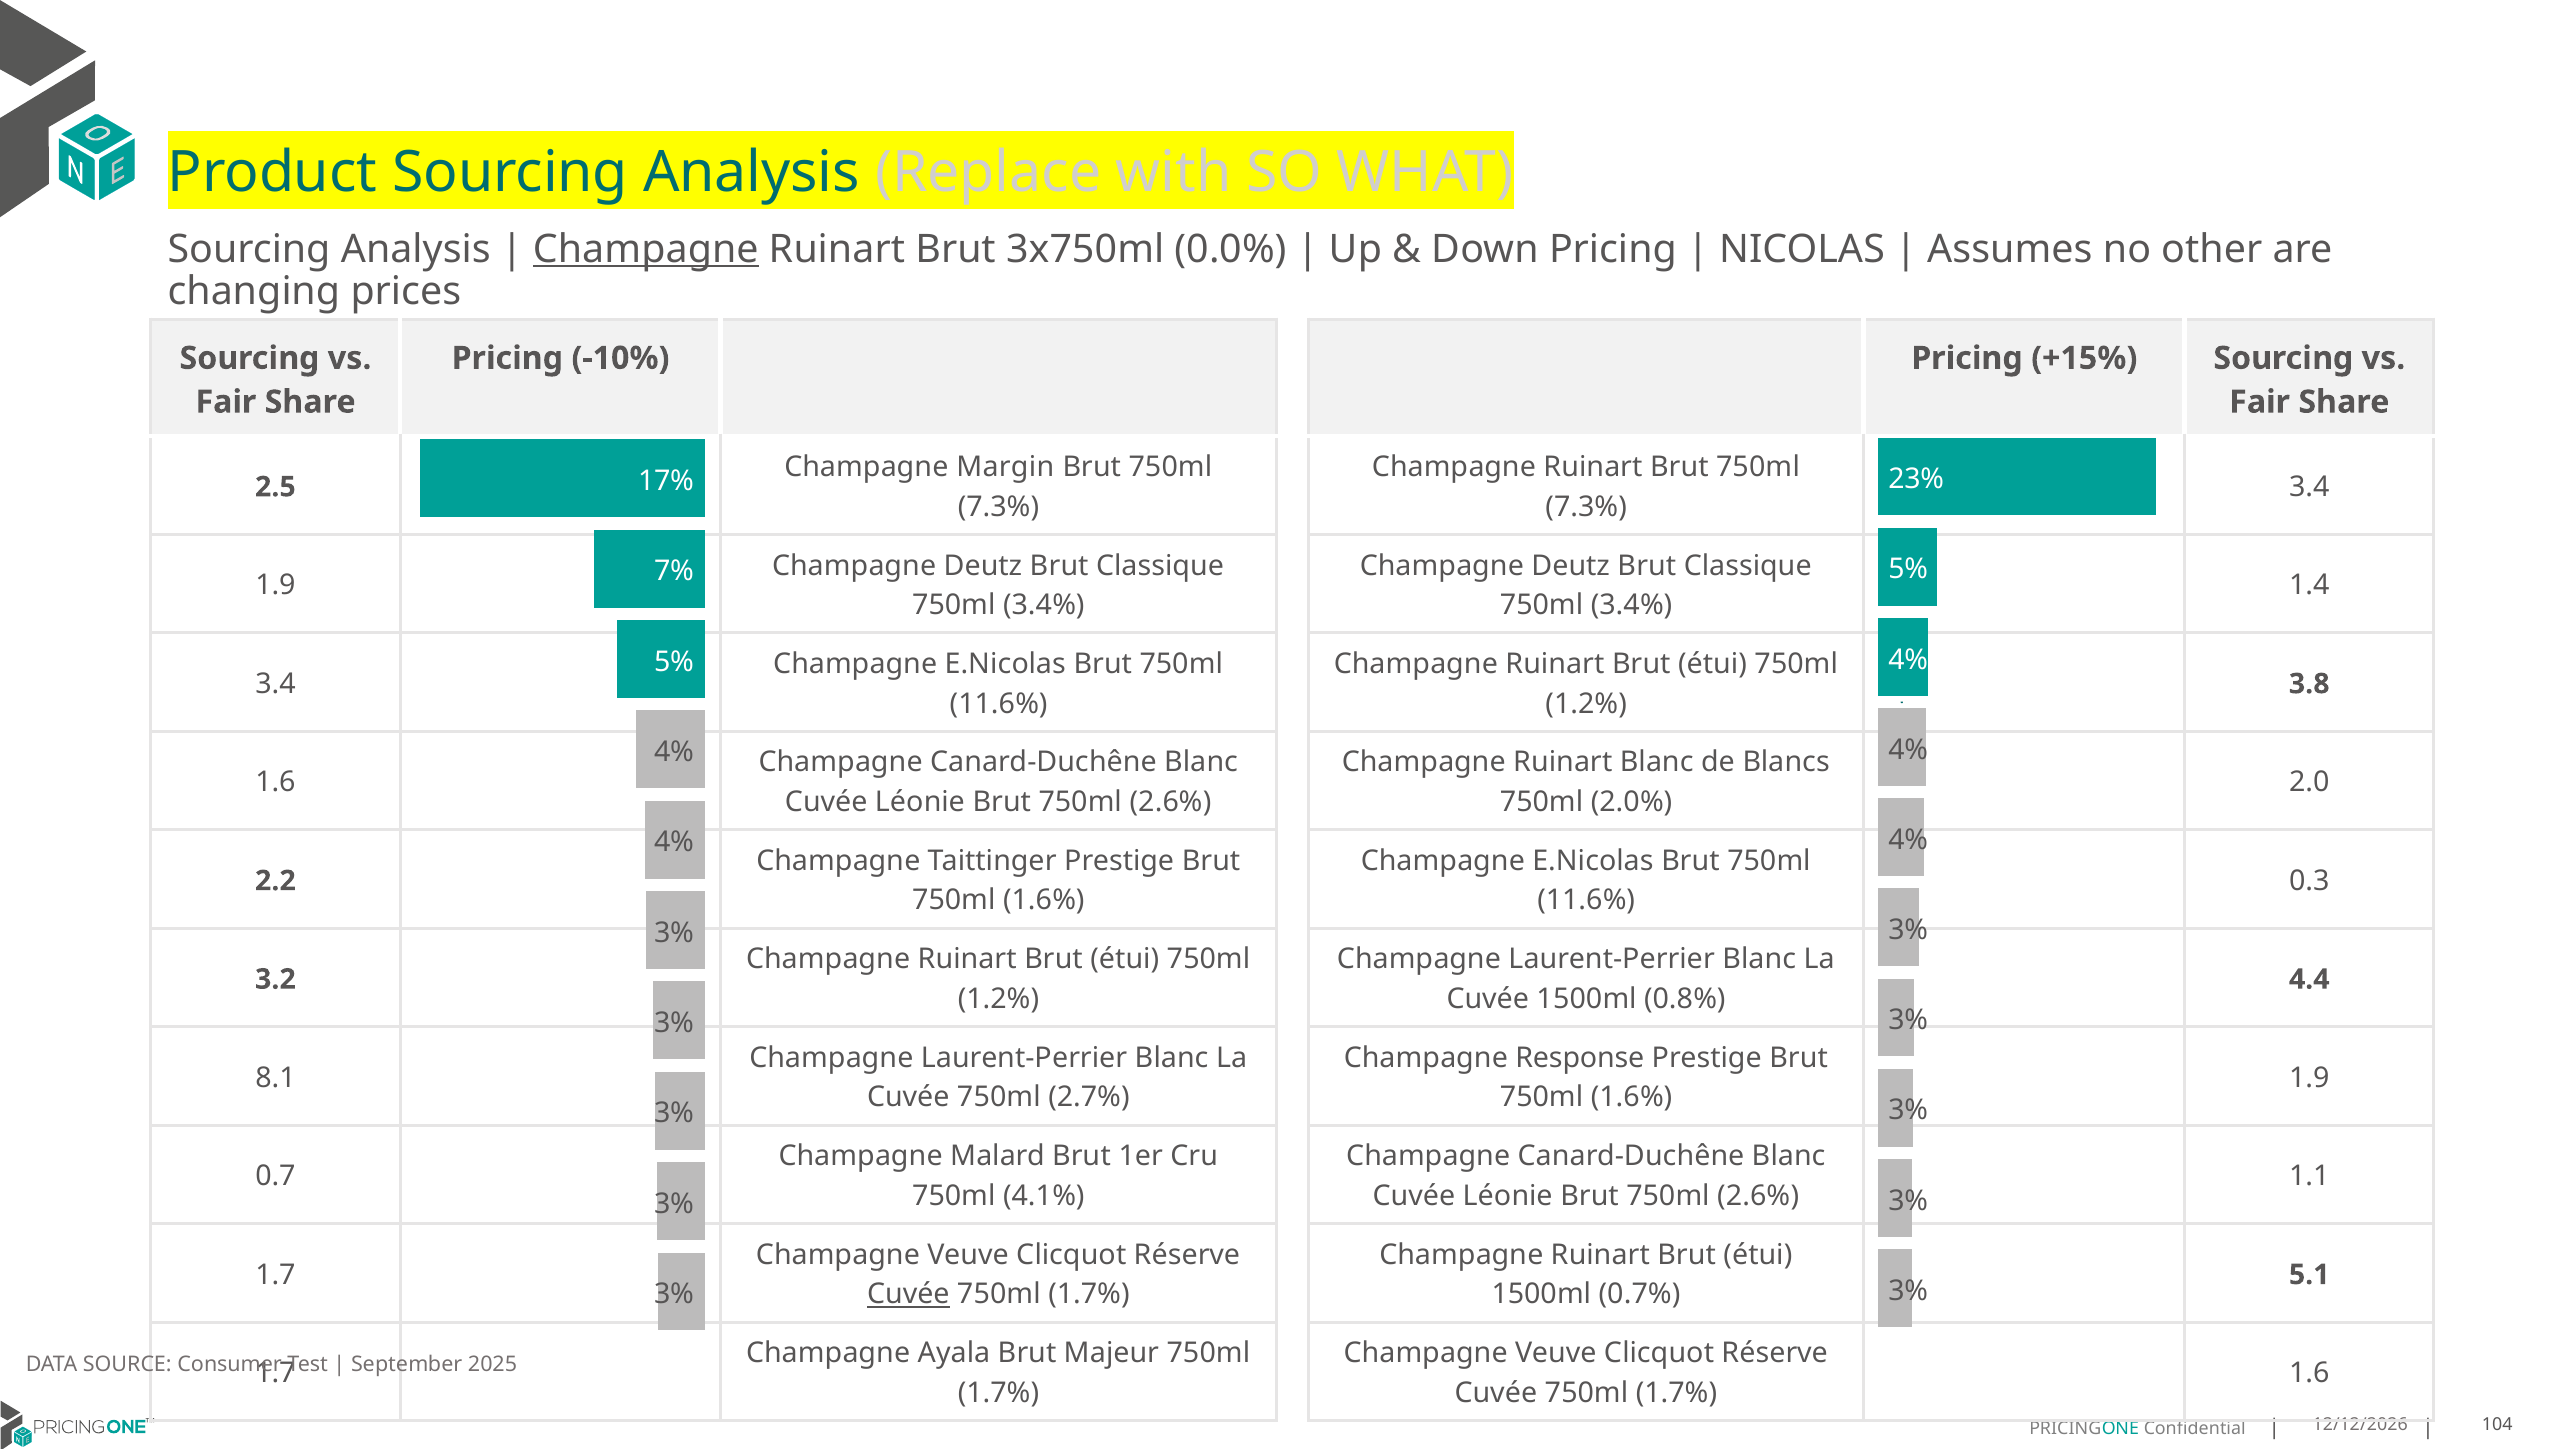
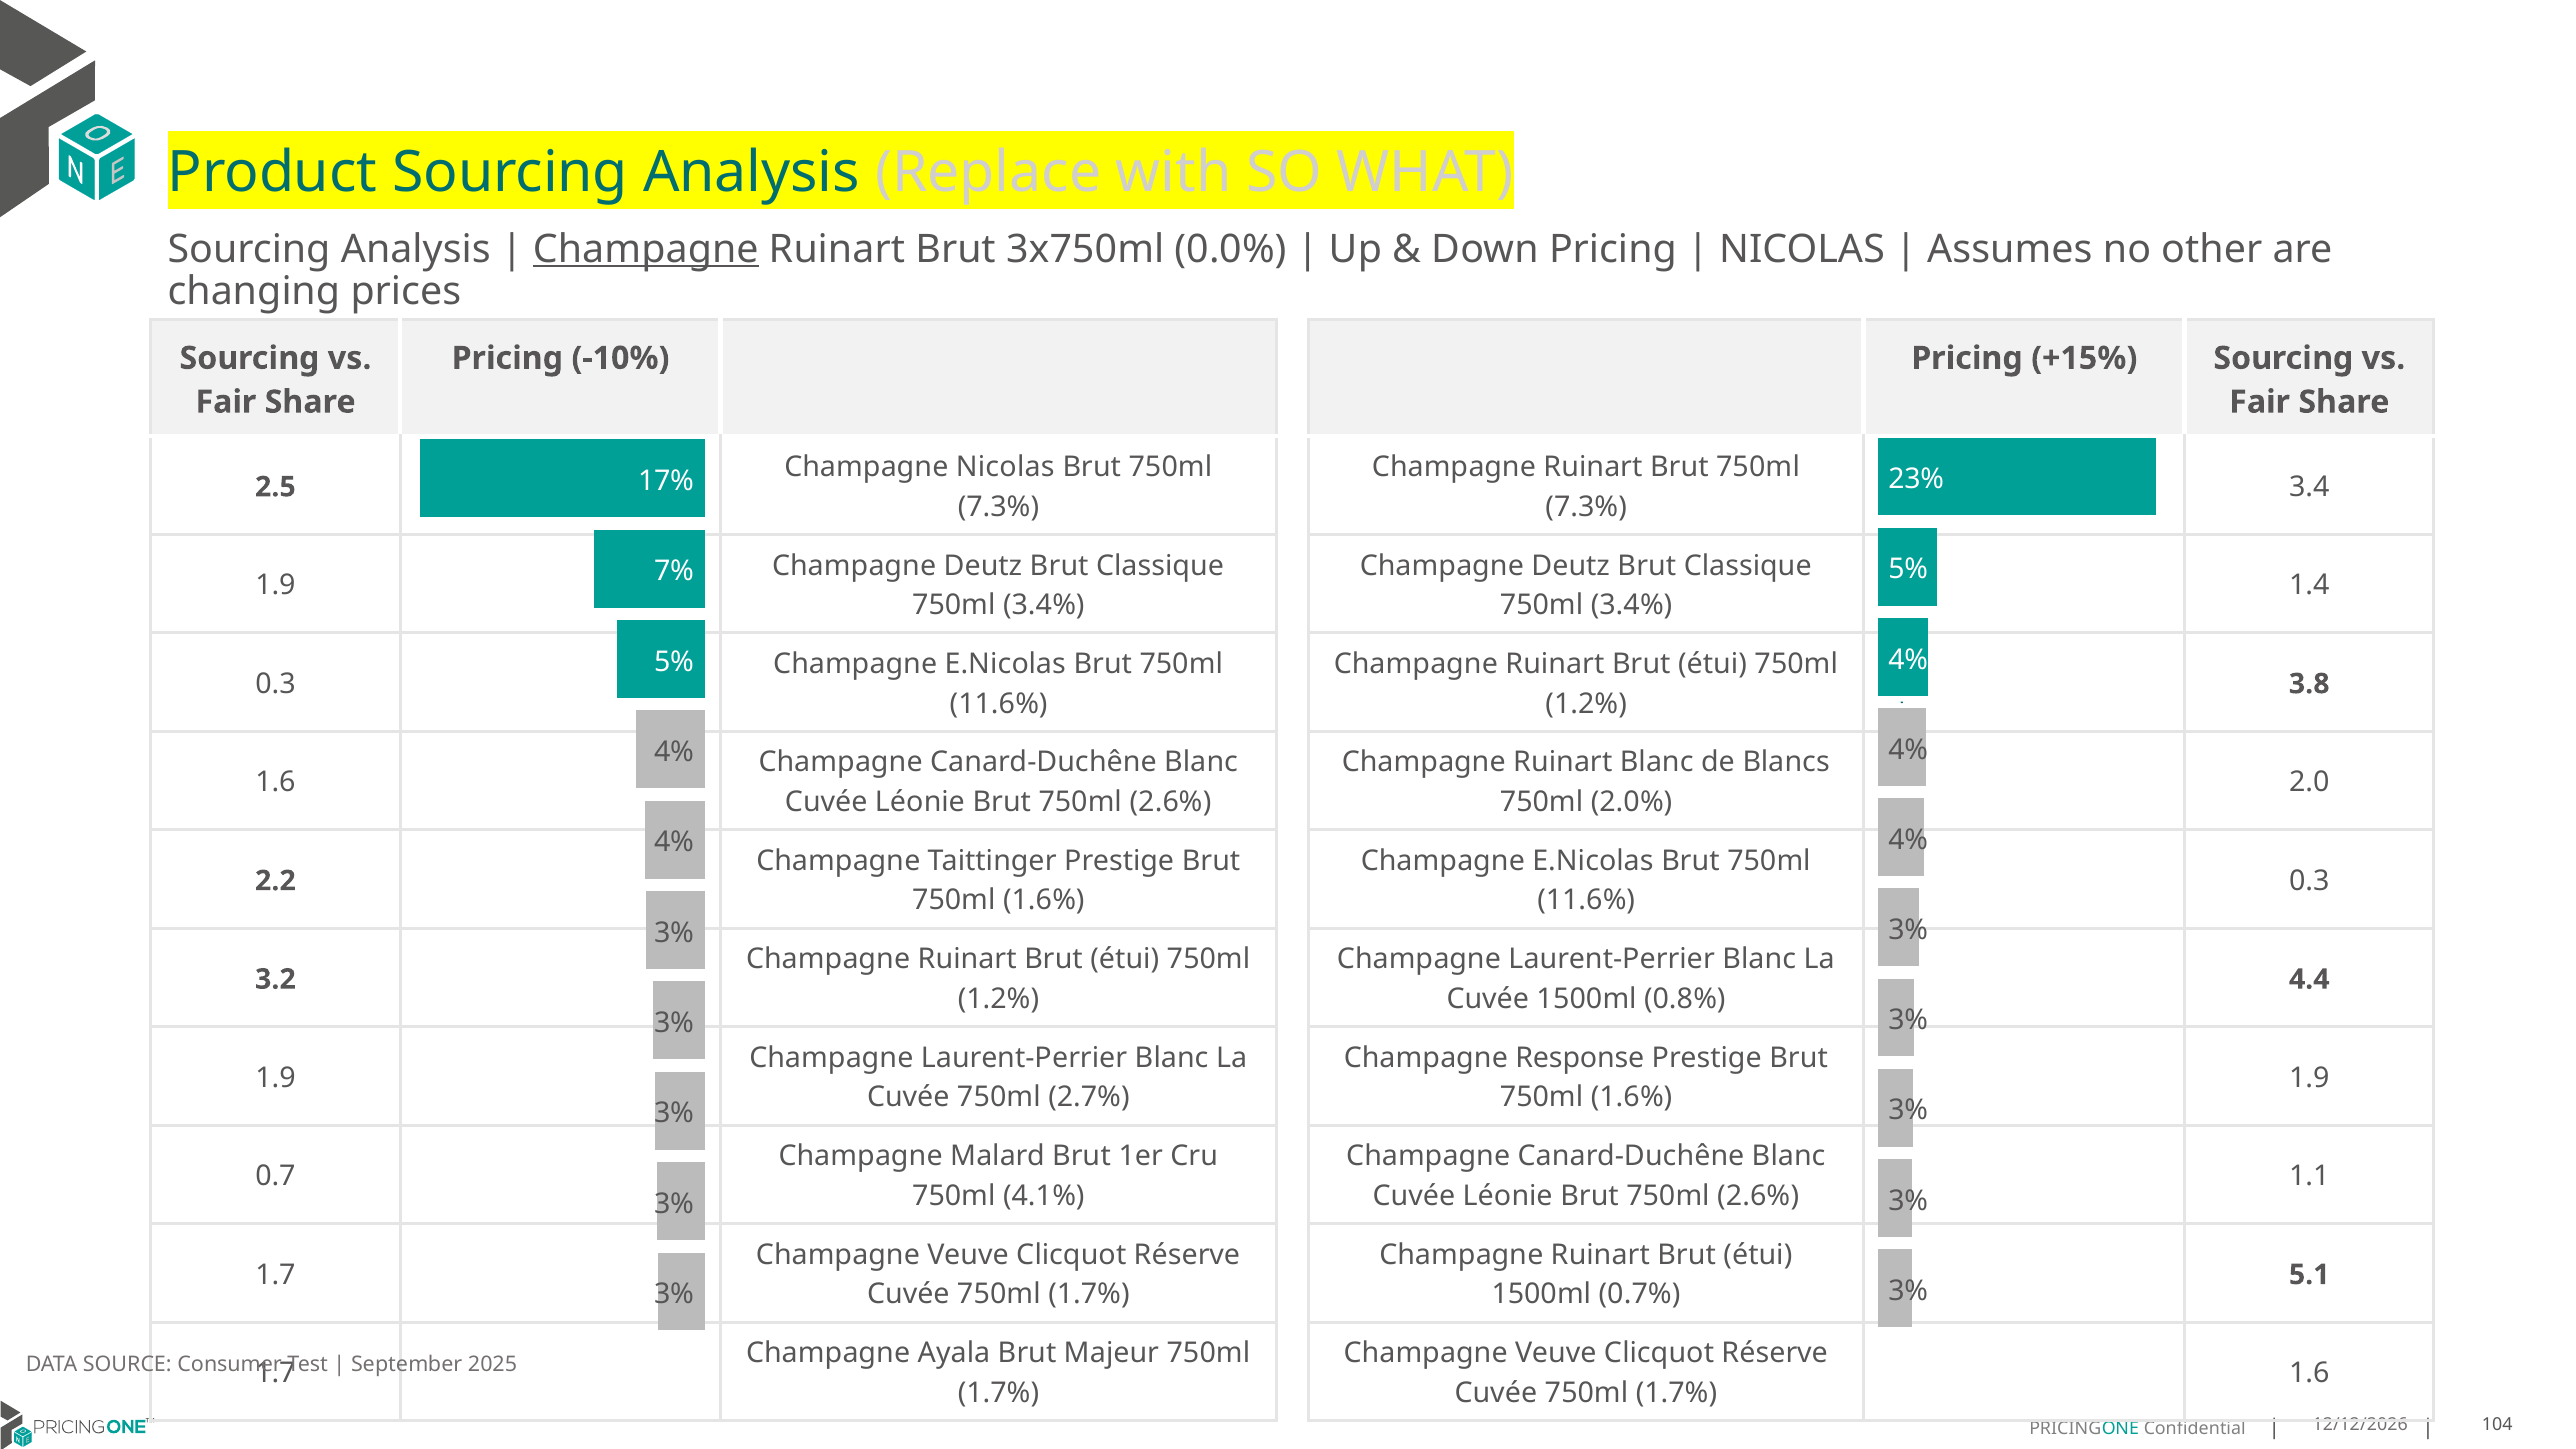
Champagne Margin: Margin -> Nicolas
3.4 at (275, 684): 3.4 -> 0.3
8.1 at (275, 1078): 8.1 -> 1.9
Cuvée at (908, 1294) underline: present -> none
